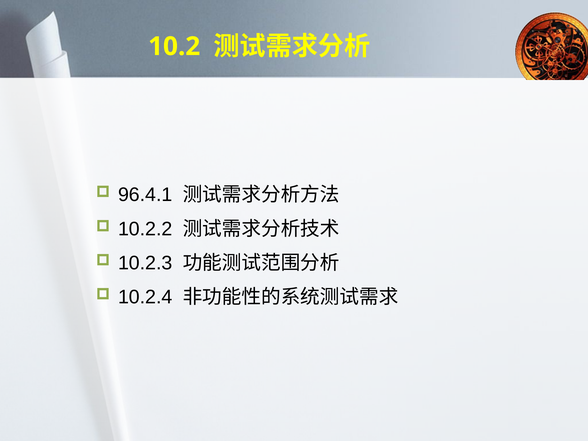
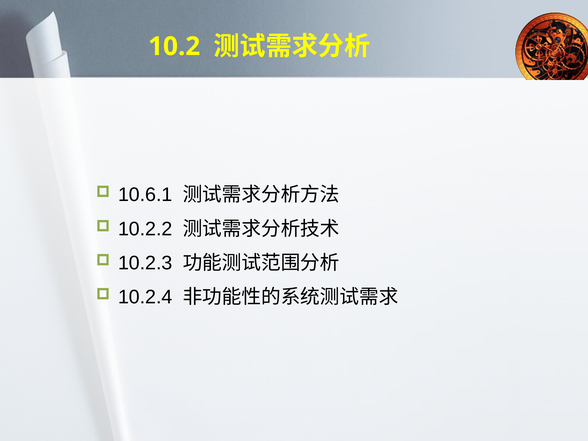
96.4.1: 96.4.1 -> 10.6.1
